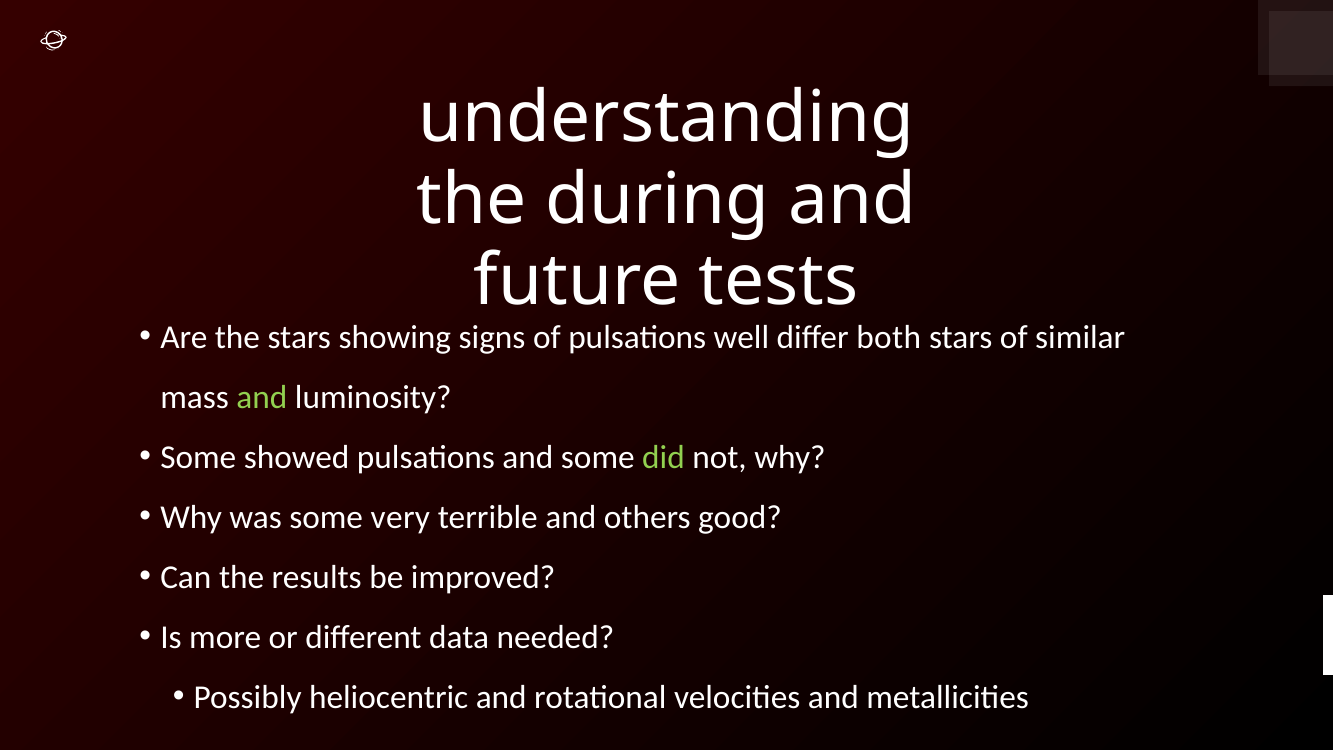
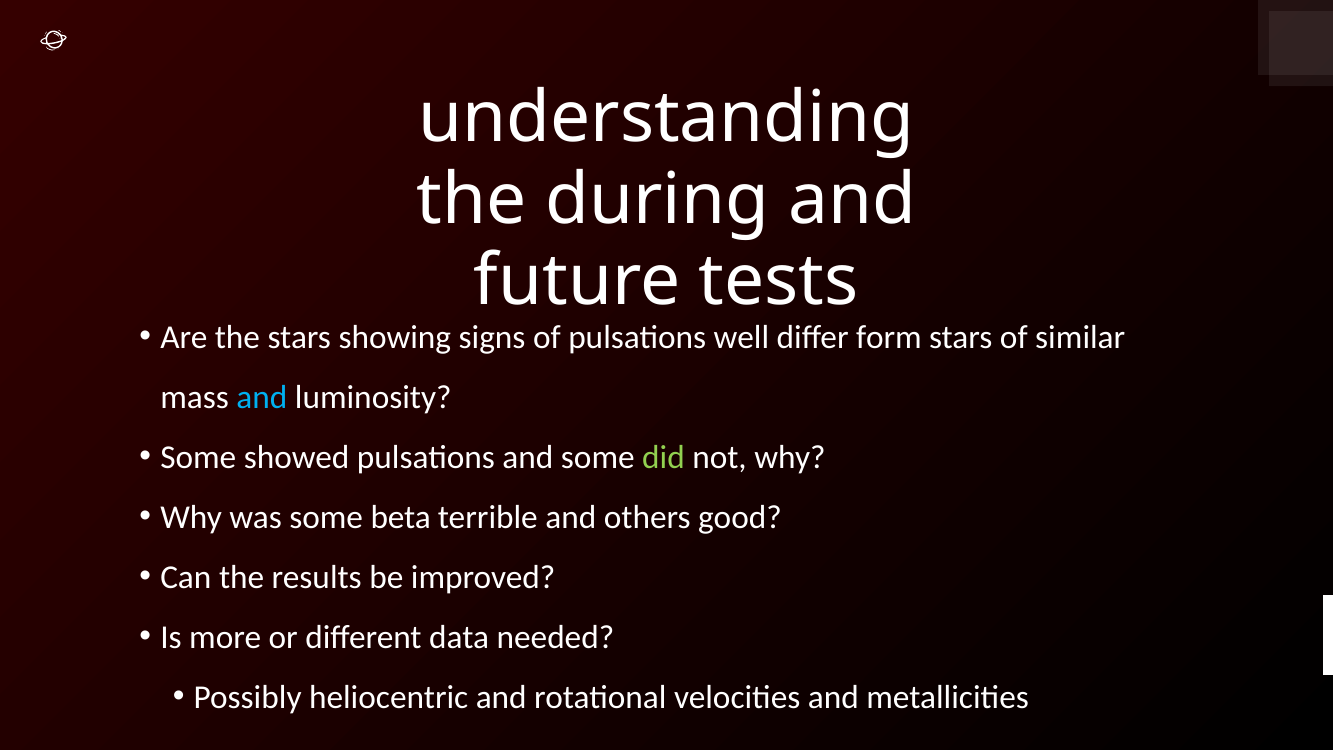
both: both -> form
and at (262, 397) colour: light green -> light blue
very: very -> beta
